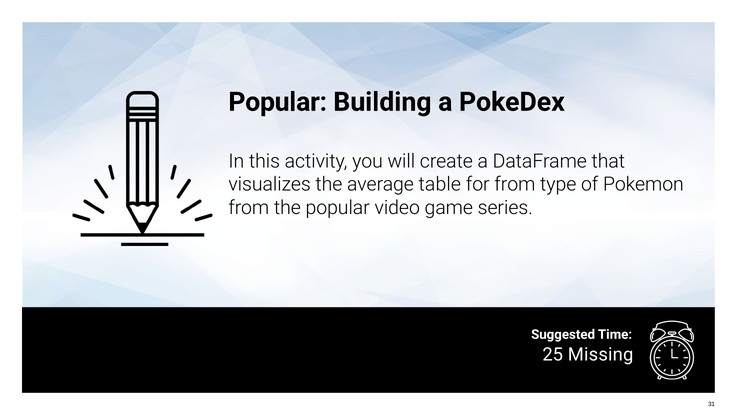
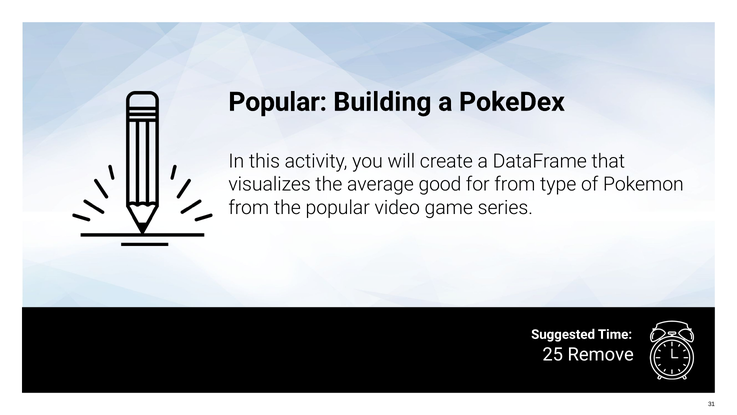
table: table -> good
Missing: Missing -> Remove
